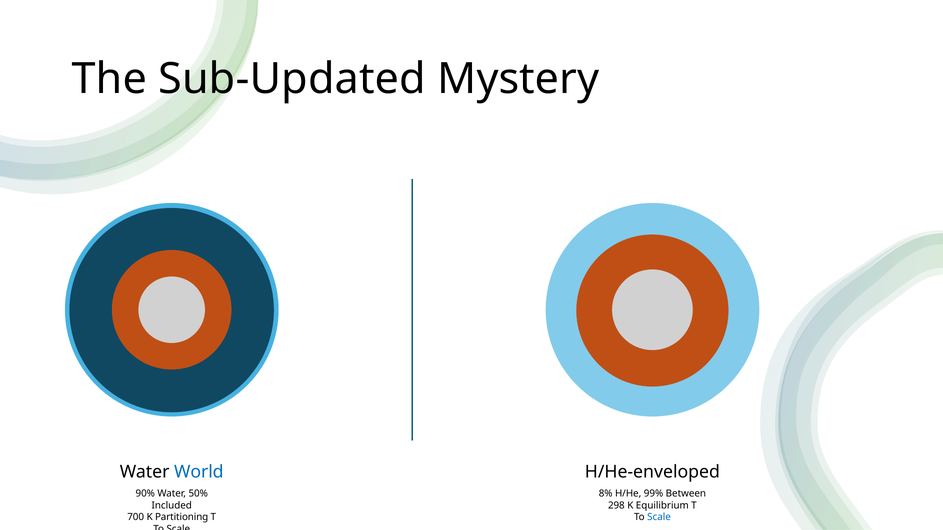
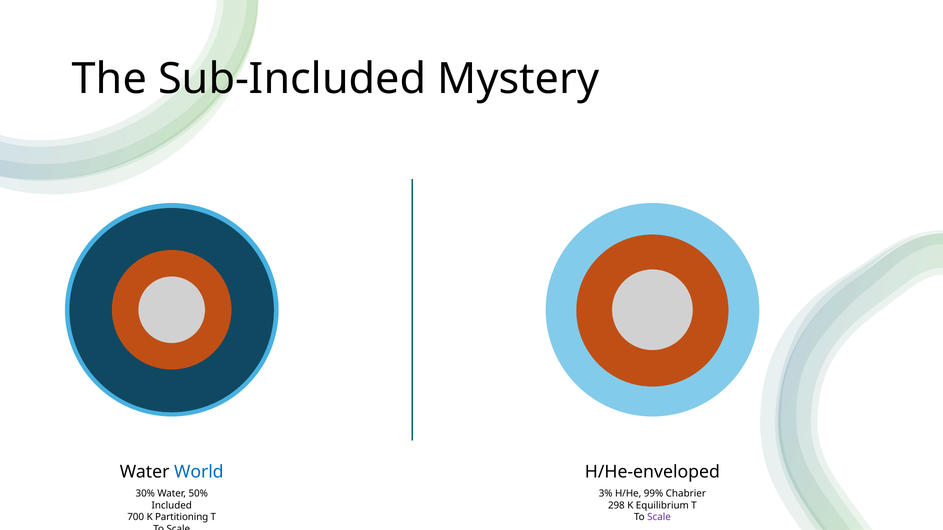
Sub-Updated: Sub-Updated -> Sub-Included
90%: 90% -> 30%
8%: 8% -> 3%
Between: Between -> Chabrier
Scale at (659, 518) colour: blue -> purple
